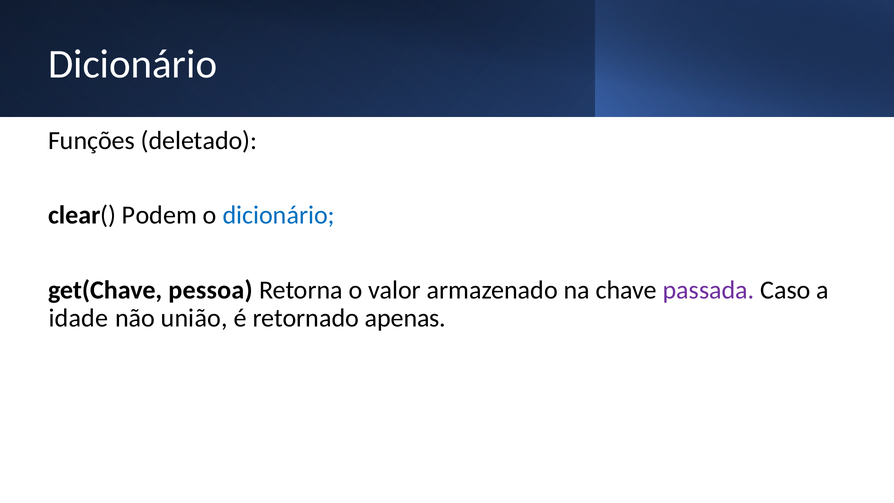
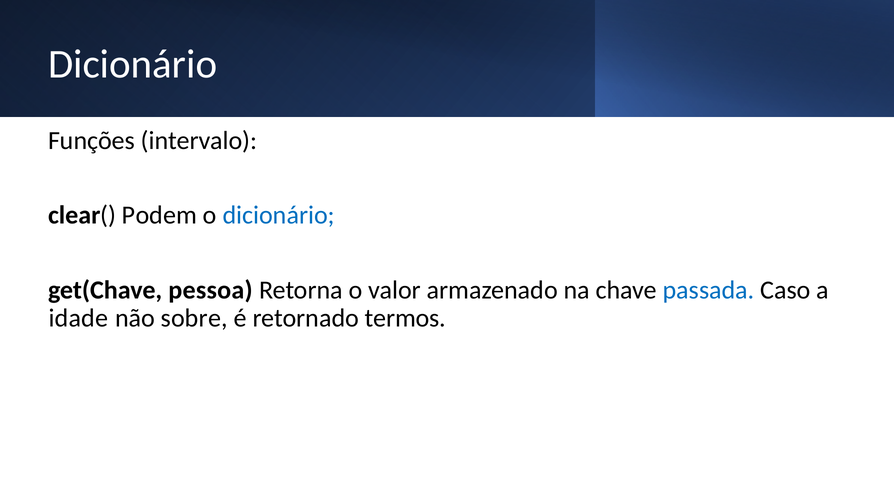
deletado: deletado -> intervalo
passada colour: purple -> blue
união: união -> sobre
apenas: apenas -> termos
